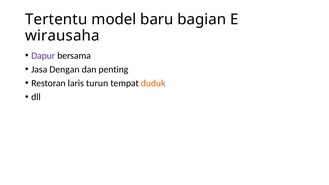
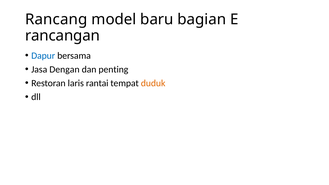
Tertentu: Tertentu -> Rancang
wirausaha: wirausaha -> rancangan
Dapur colour: purple -> blue
turun: turun -> rantai
